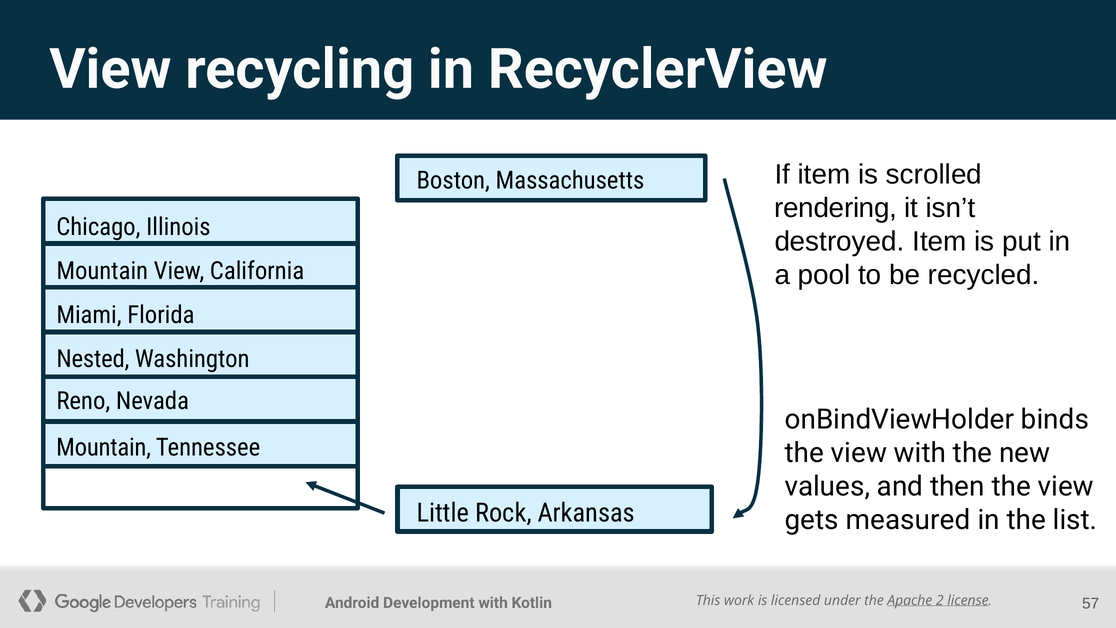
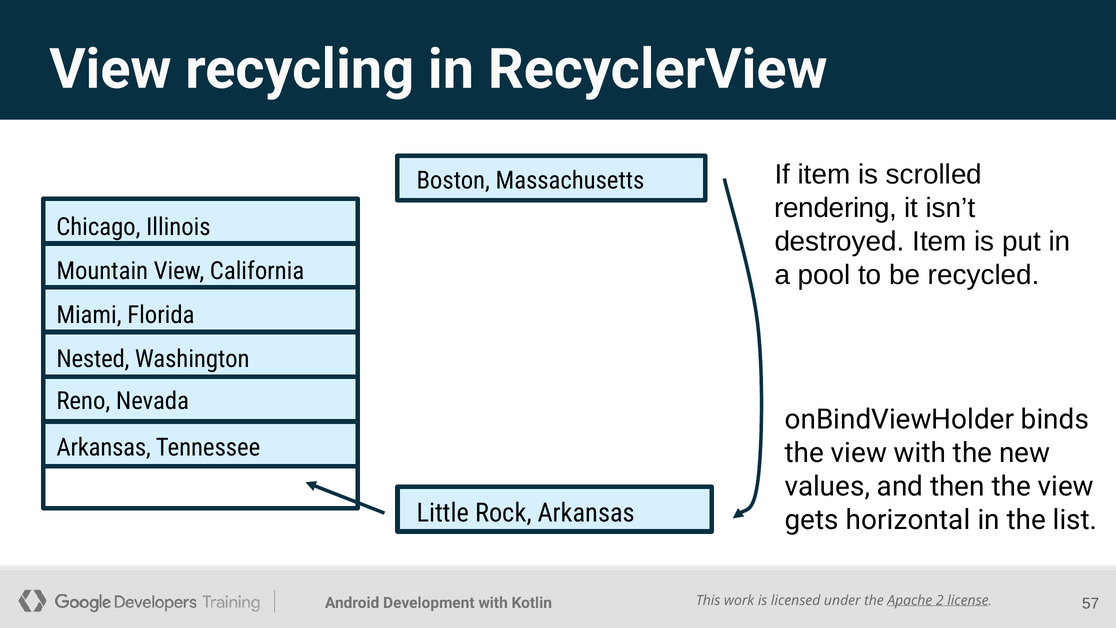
Mountain at (104, 447): Mountain -> Arkansas
measured: measured -> horizontal
